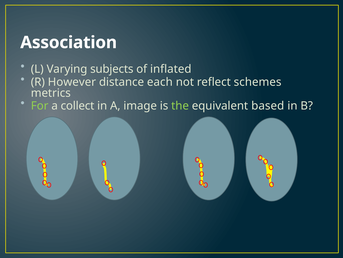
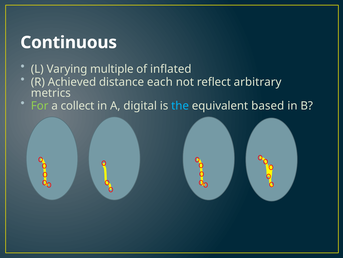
Association: Association -> Continuous
subjects: subjects -> multiple
However: However -> Achieved
schemes: schemes -> arbitrary
image: image -> digital
the colour: light green -> light blue
